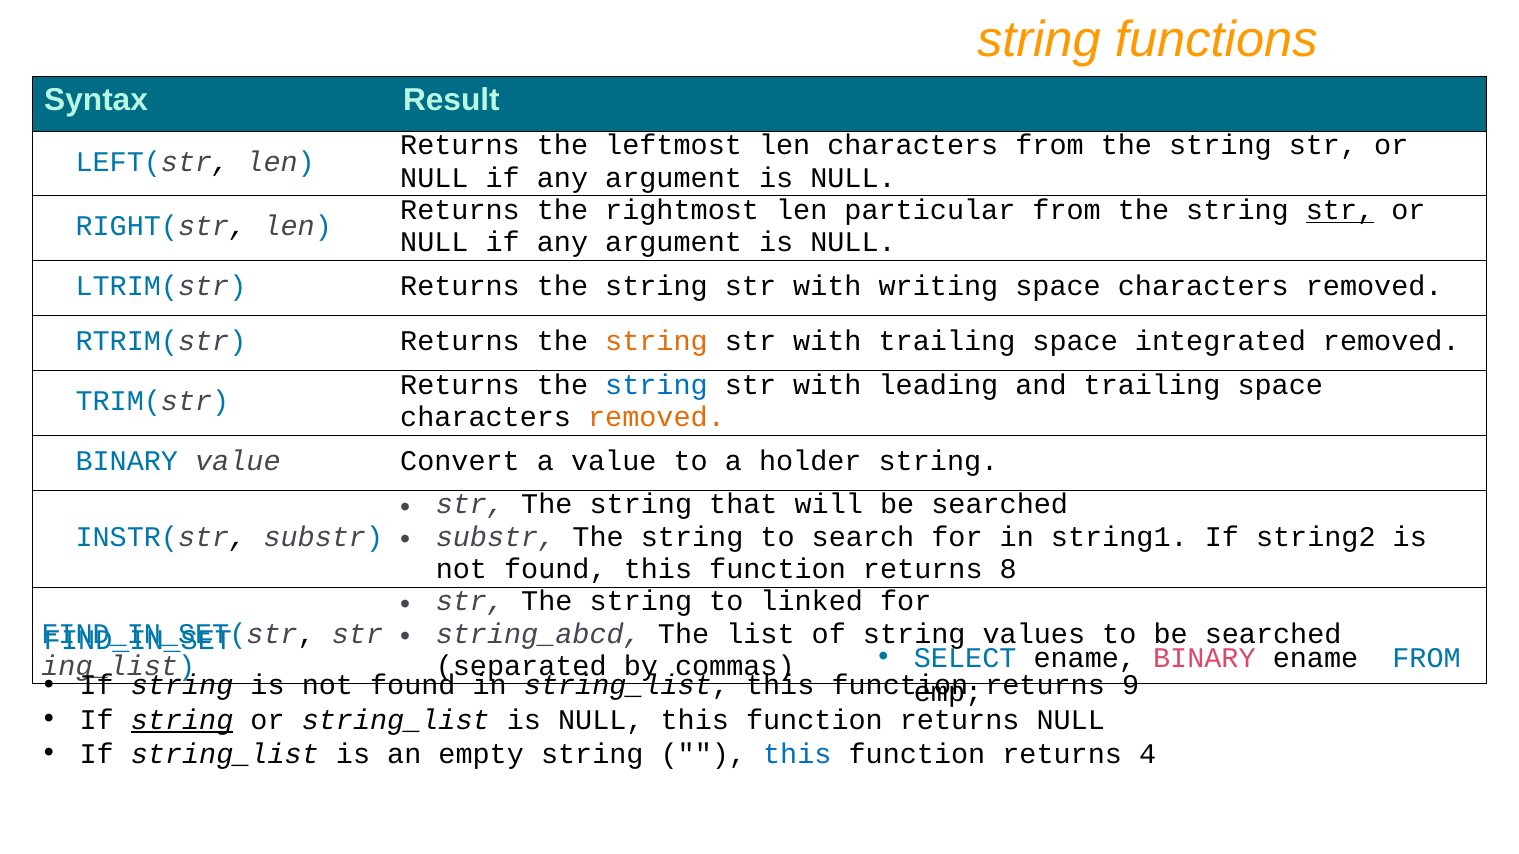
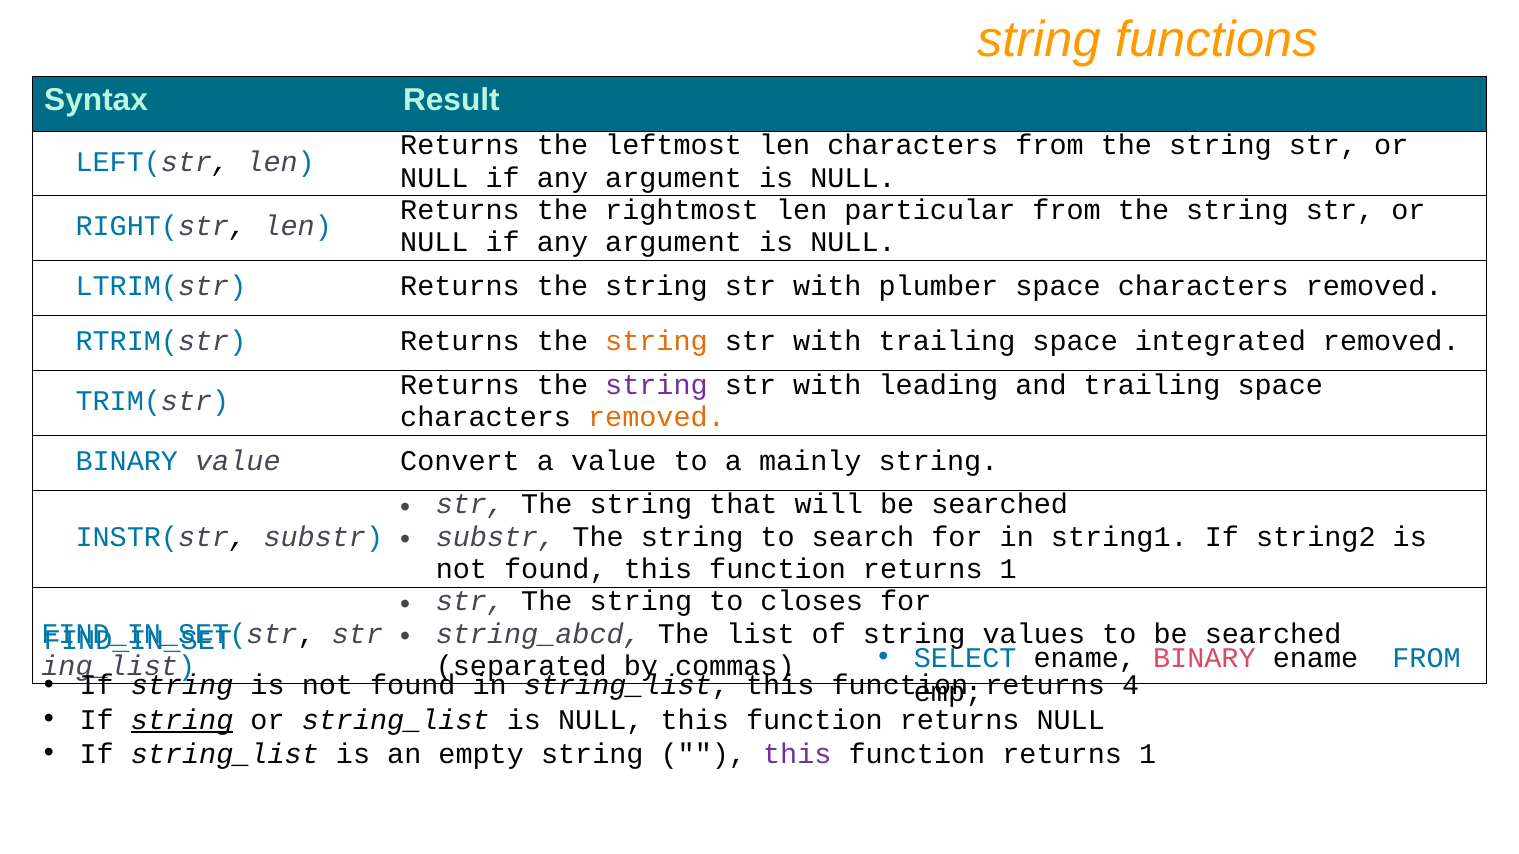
str at (1340, 210) underline: present -> none
writing: writing -> plumber
string at (656, 385) colour: blue -> purple
holder: holder -> mainly
8 at (1008, 569): 8 -> 1
linked: linked -> closes
9: 9 -> 4
this at (797, 754) colour: blue -> purple
4 at (1148, 754): 4 -> 1
